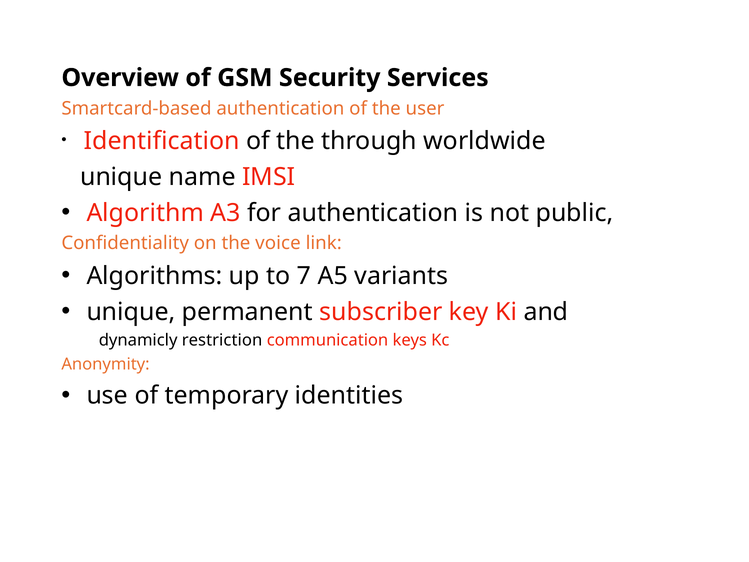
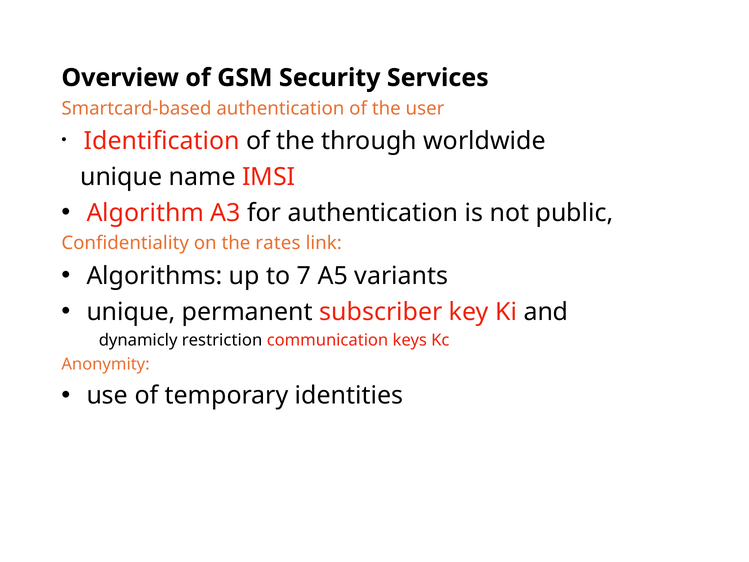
voice: voice -> rates
